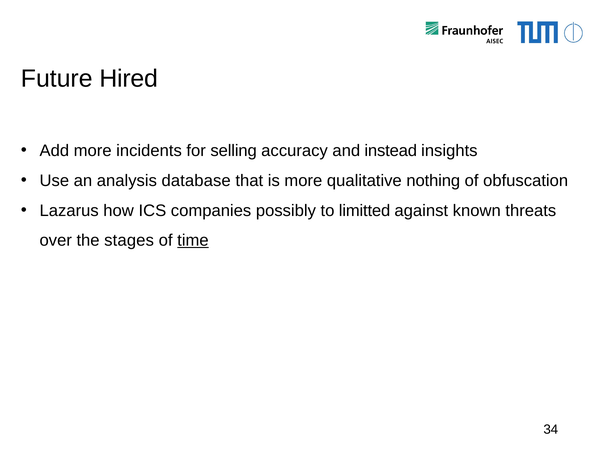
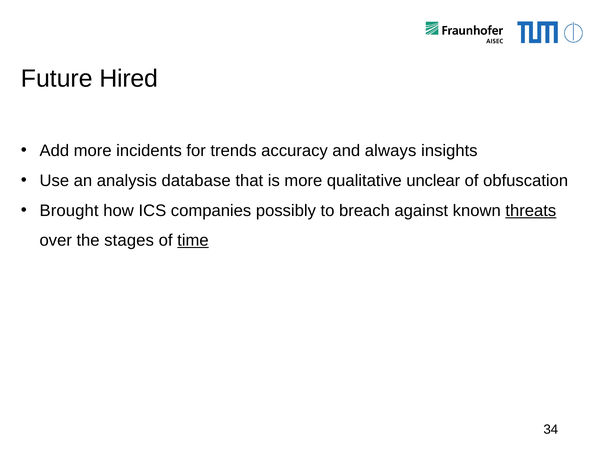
selling: selling -> trends
instead: instead -> always
nothing: nothing -> unclear
Lazarus: Lazarus -> Brought
limitted: limitted -> breach
threats underline: none -> present
